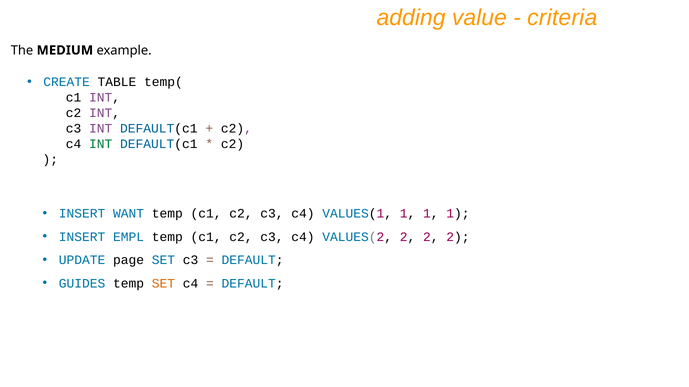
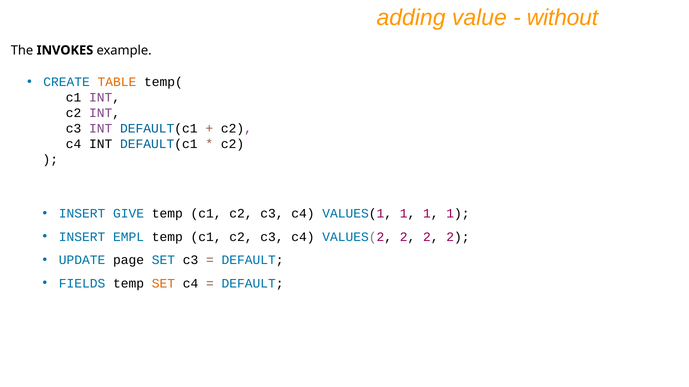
criteria: criteria -> without
MEDIUM: MEDIUM -> INVOKES
TABLE colour: black -> orange
INT at (101, 144) colour: green -> black
WANT: WANT -> GIVE
GUIDES: GUIDES -> FIELDS
